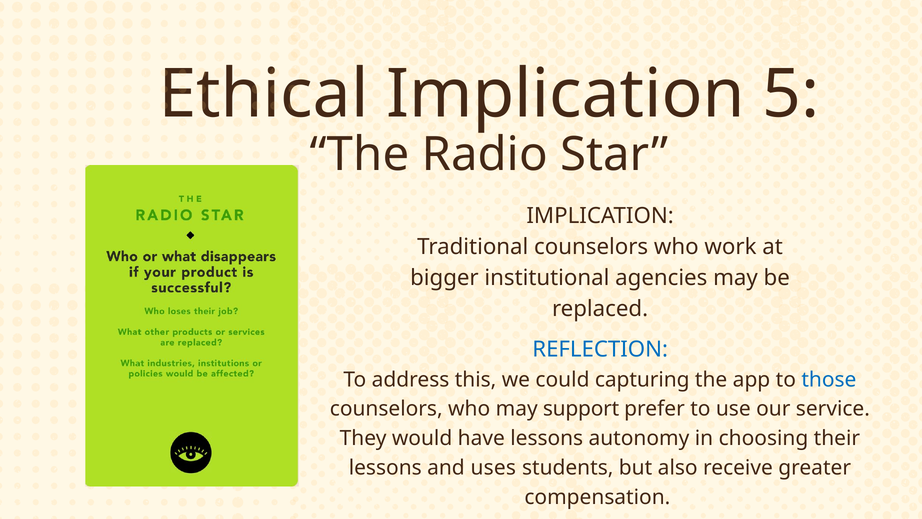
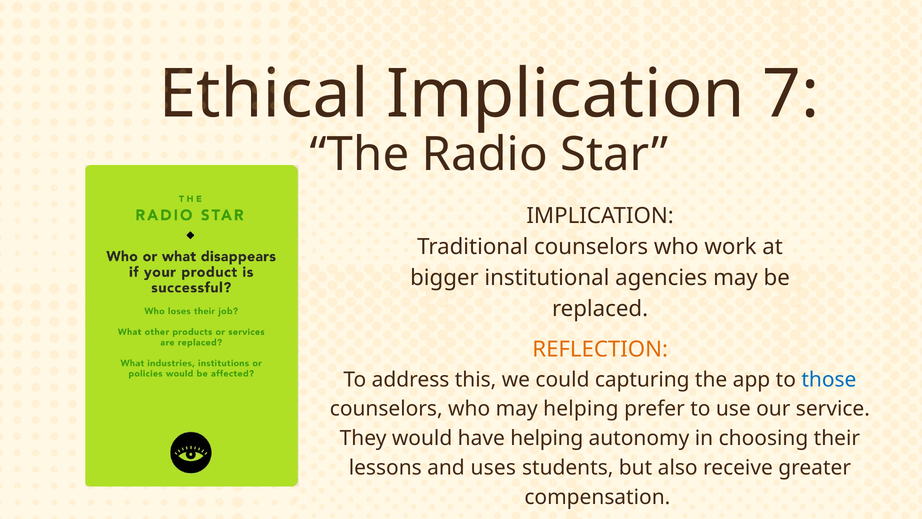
5: 5 -> 7
REFLECTION colour: blue -> orange
may support: support -> helping
have lessons: lessons -> helping
